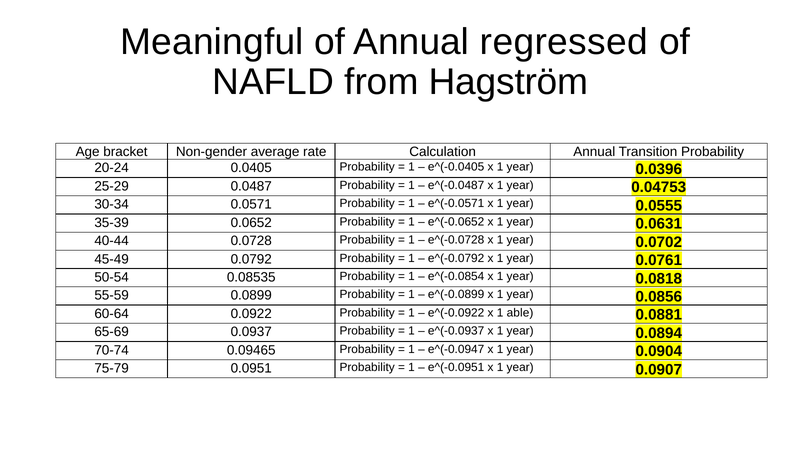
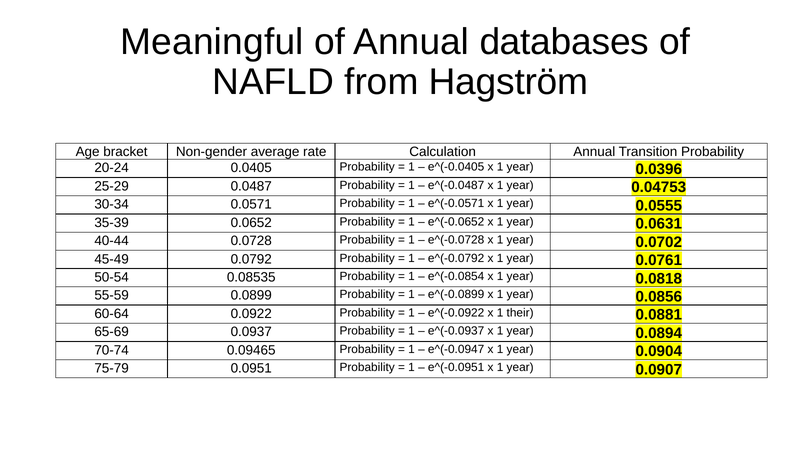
regressed: regressed -> databases
able: able -> their
